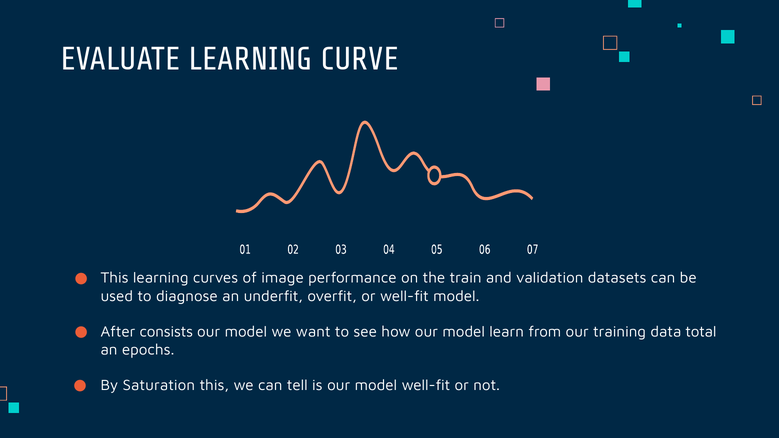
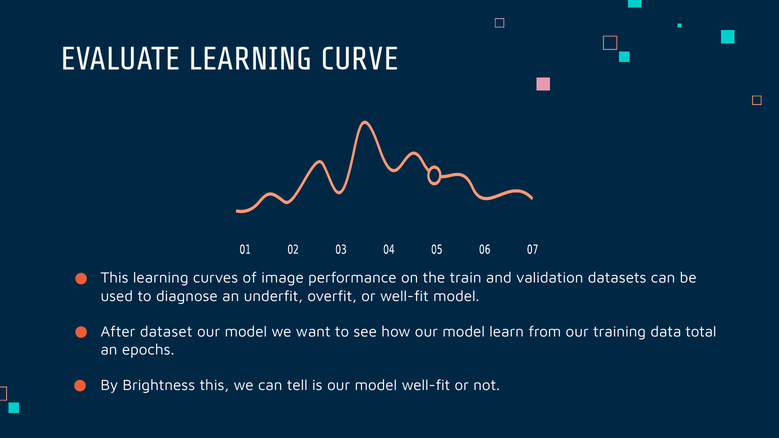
consists: consists -> dataset
Saturation: Saturation -> Brightness
